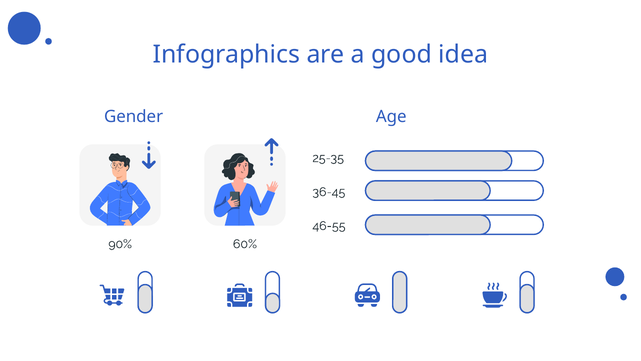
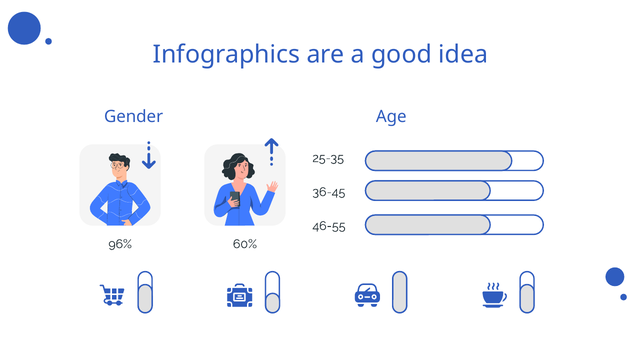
90%: 90% -> 96%
